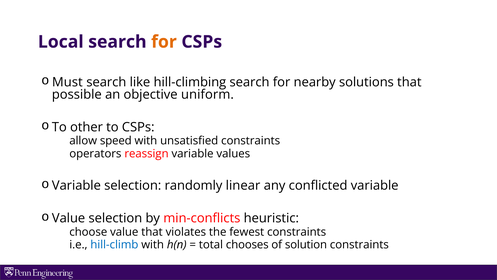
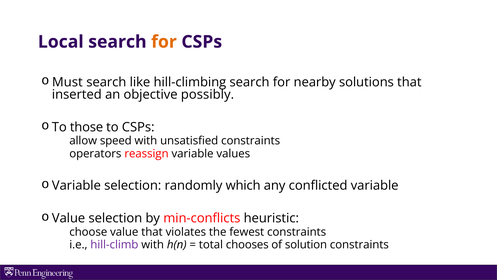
possible: possible -> inserted
uniform: uniform -> possibly
other: other -> those
linear: linear -> which
hill-climb colour: blue -> purple
